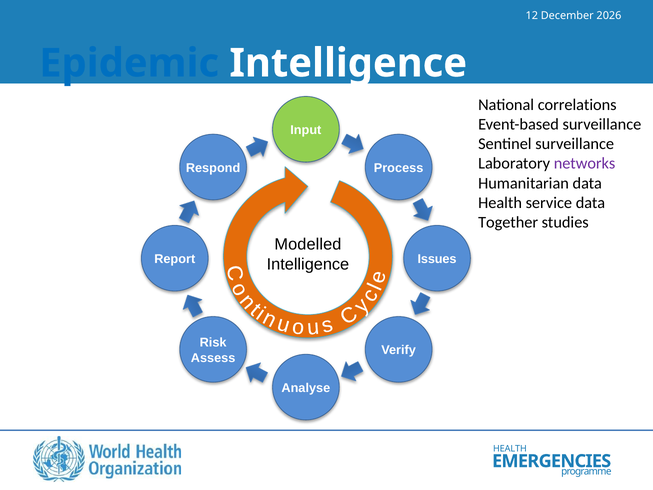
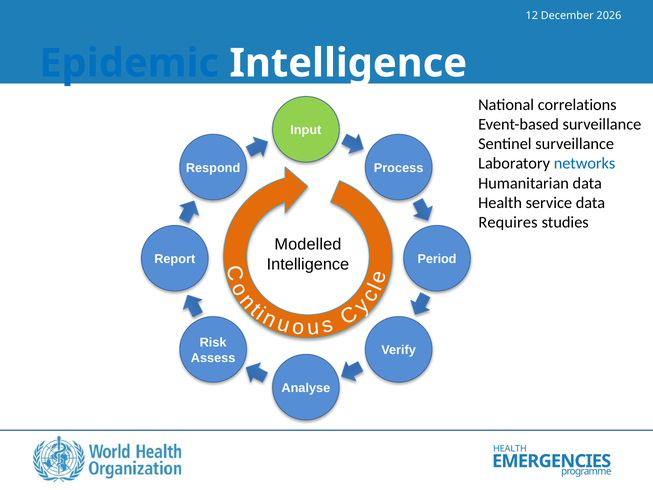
networks colour: purple -> blue
Together: Together -> Requires
Issues: Issues -> Period
